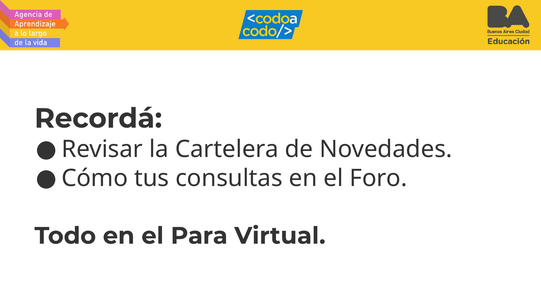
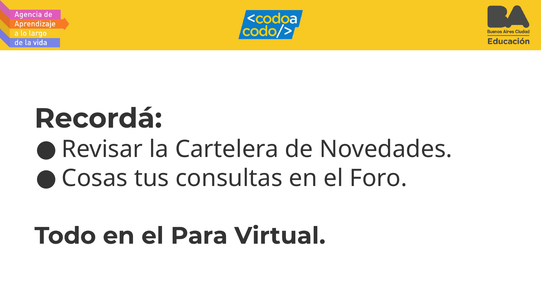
Cómo: Cómo -> Cosas
